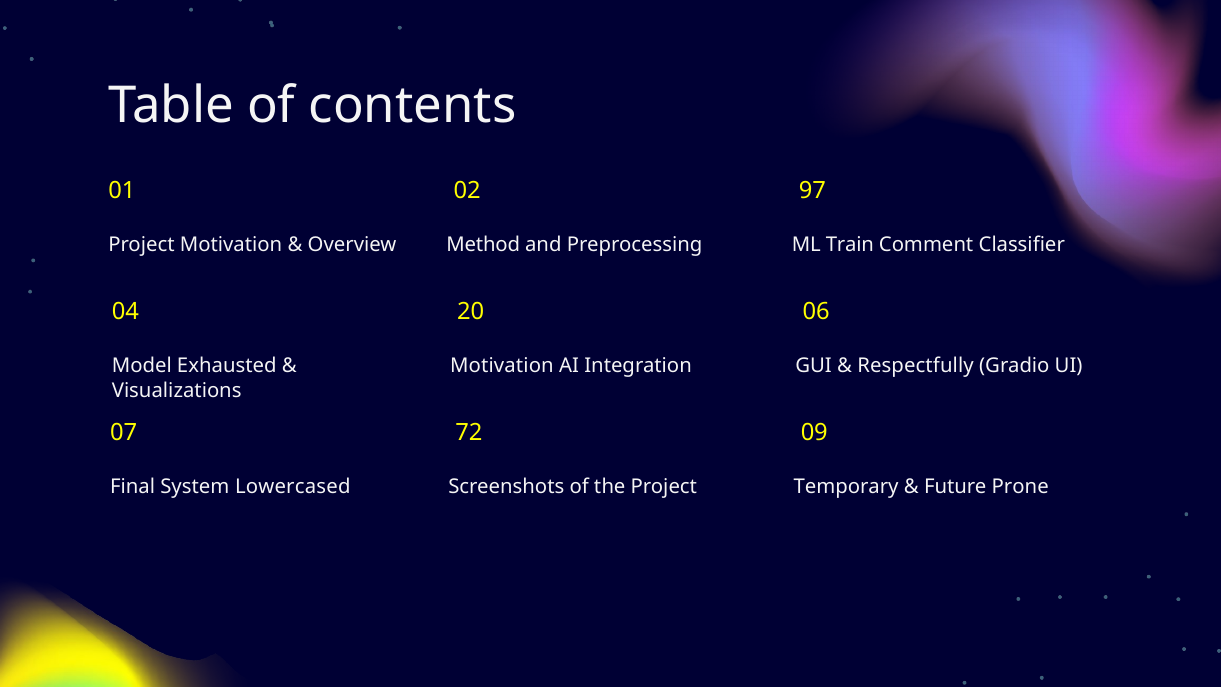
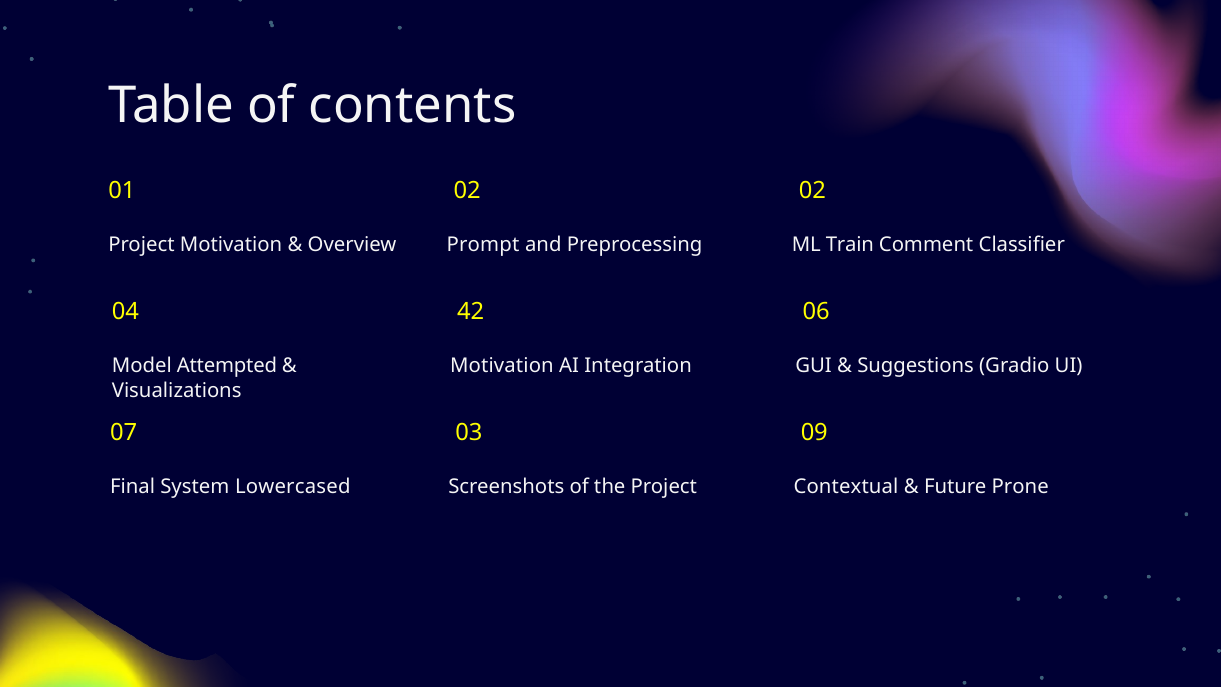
02 97: 97 -> 02
Method: Method -> Prompt
20: 20 -> 42
Exhausted: Exhausted -> Attempted
Respectfully: Respectfully -> Suggestions
72: 72 -> 03
Temporary: Temporary -> Contextual
